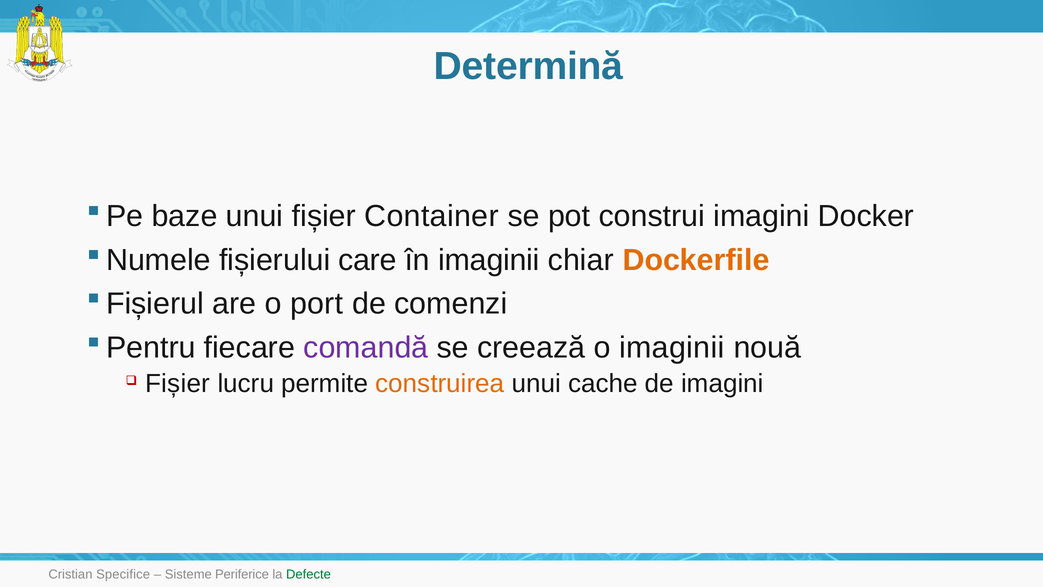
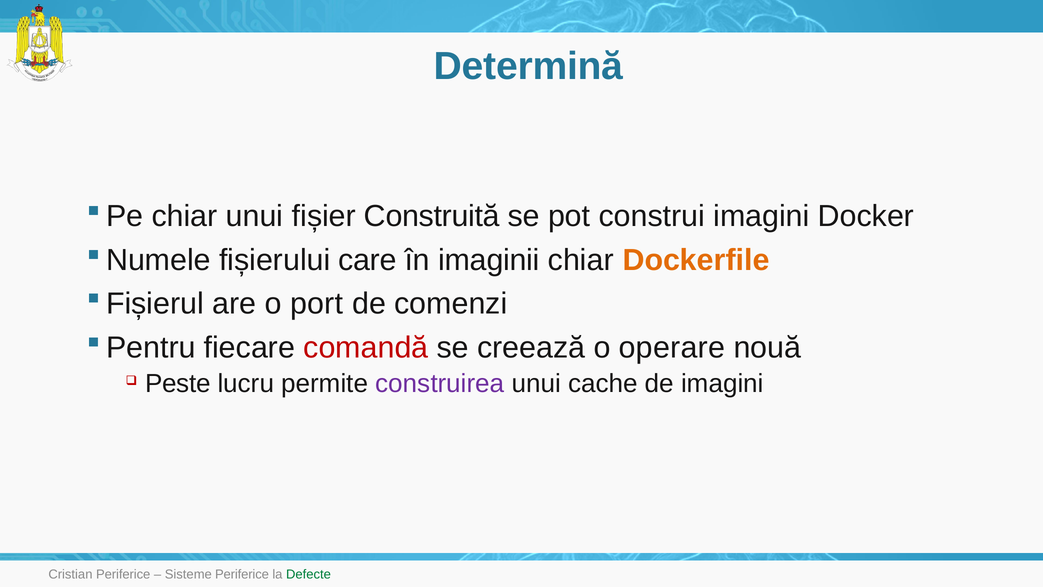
baze at (185, 216): baze -> chiar
Container: Container -> Construită
comandă colour: purple -> red
o imaginii: imaginii -> operare
Fișier at (178, 383): Fișier -> Peste
construirea colour: orange -> purple
Cristian Specifice: Specifice -> Periferice
